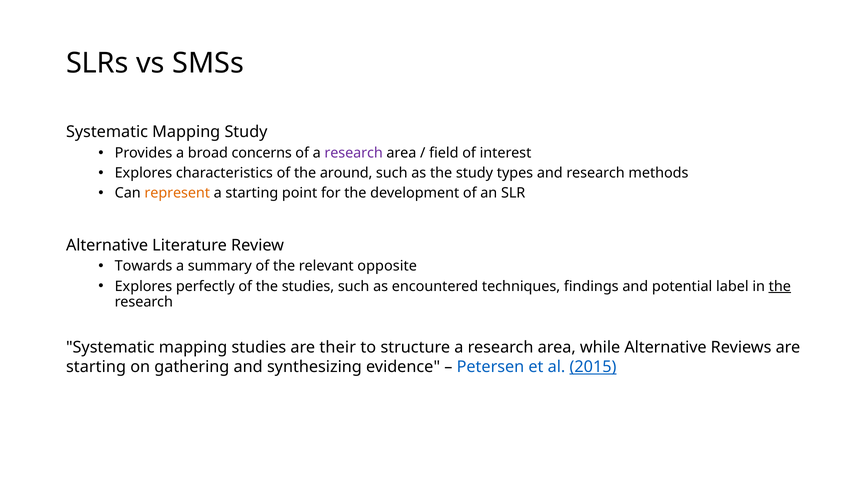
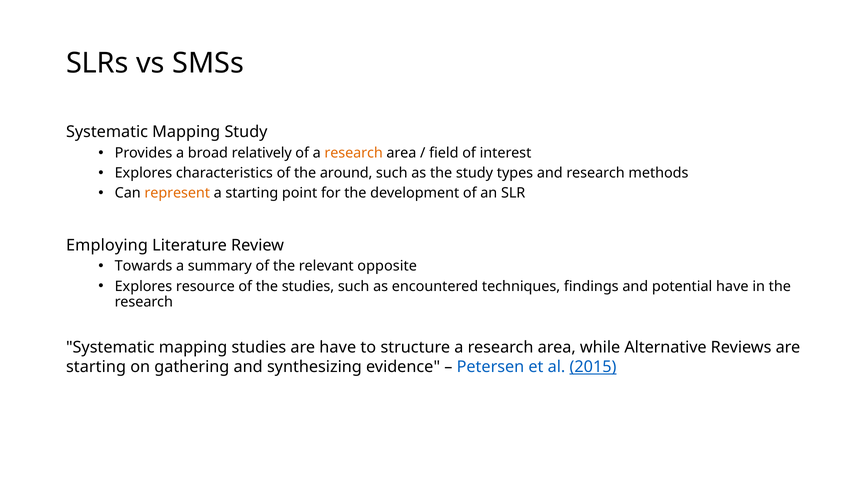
concerns: concerns -> relatively
research at (354, 153) colour: purple -> orange
Alternative at (107, 245): Alternative -> Employing
perfectly: perfectly -> resource
potential label: label -> have
the at (780, 286) underline: present -> none
are their: their -> have
